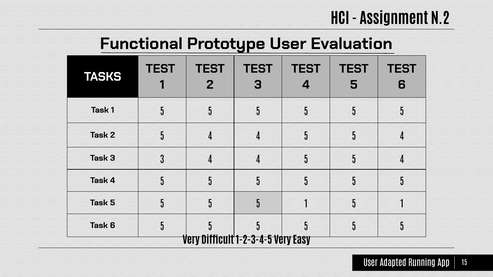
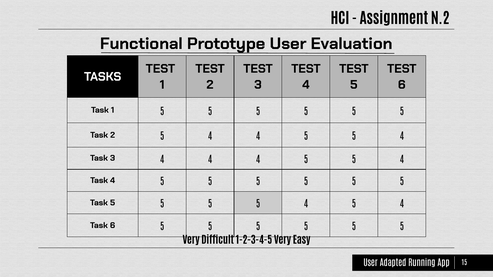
3 3: 3 -> 4
5 5 5 1: 1 -> 4
1 at (402, 205): 1 -> 4
